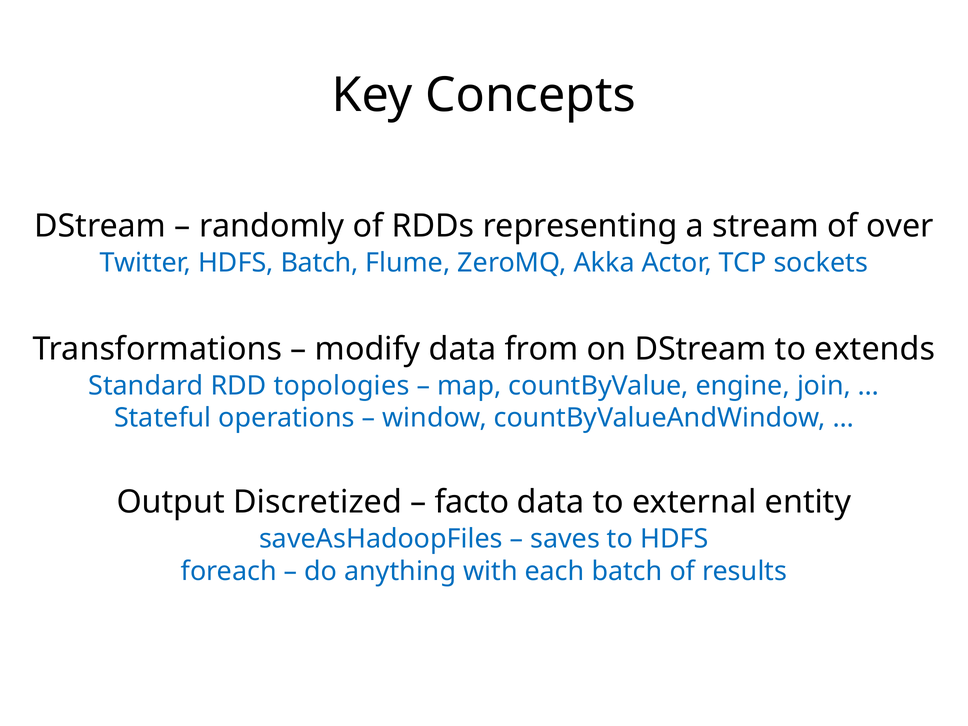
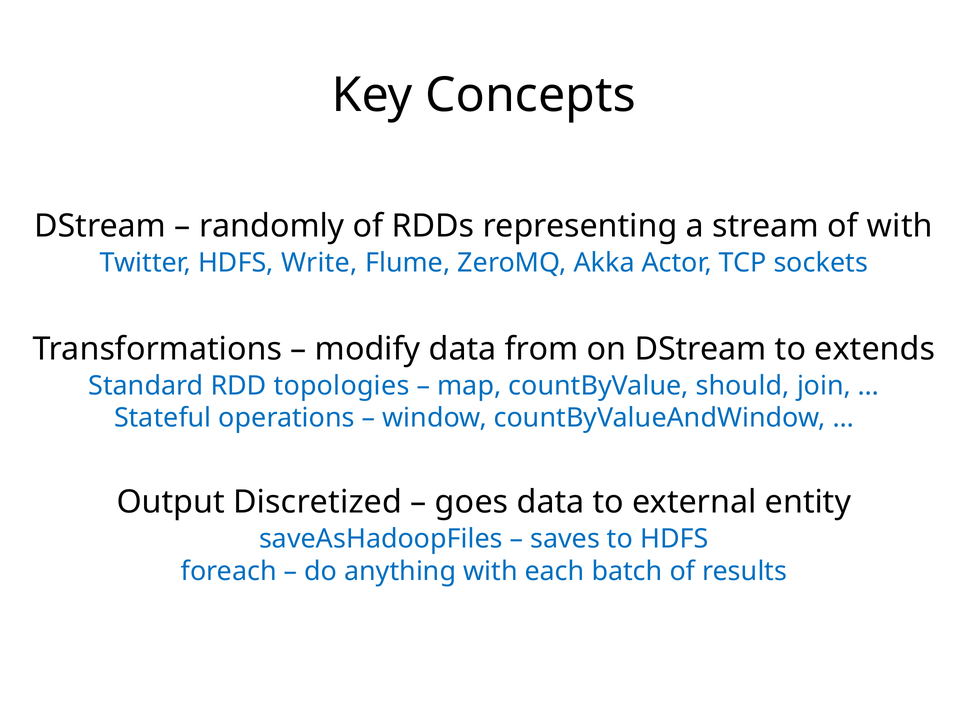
of over: over -> with
HDFS Batch: Batch -> Write
engine: engine -> should
facto: facto -> goes
